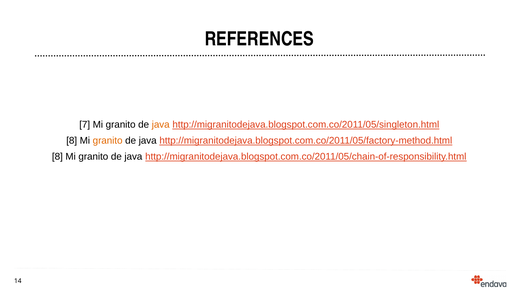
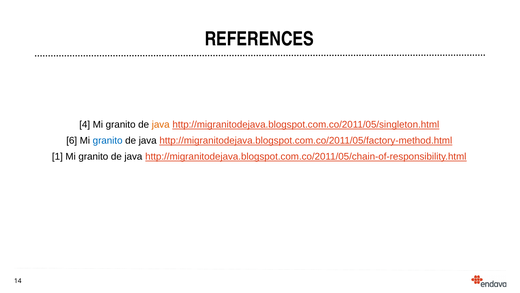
7: 7 -> 4
8 at (72, 140): 8 -> 6
granito at (108, 140) colour: orange -> blue
8 at (57, 156): 8 -> 1
